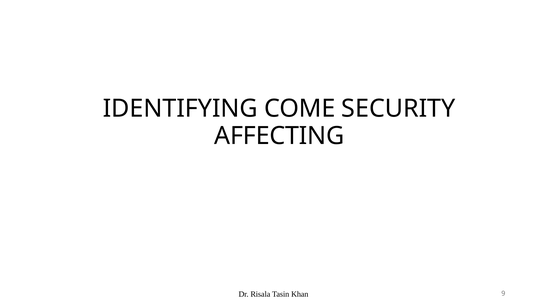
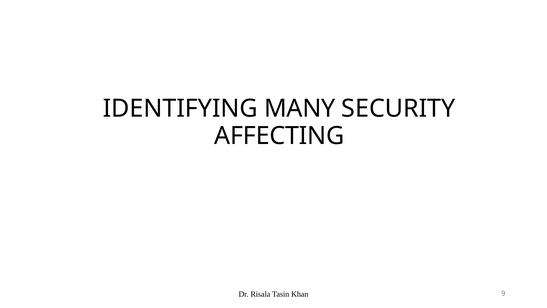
COME: COME -> MANY
